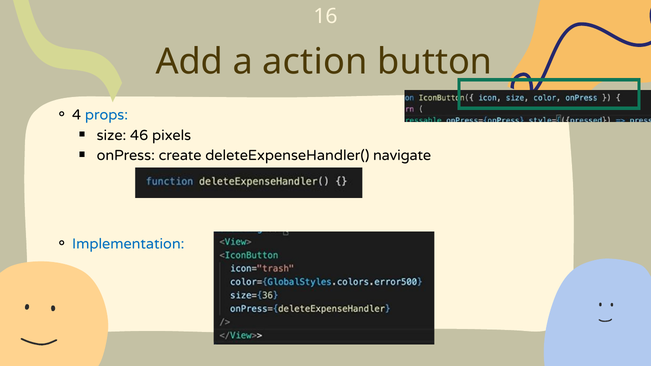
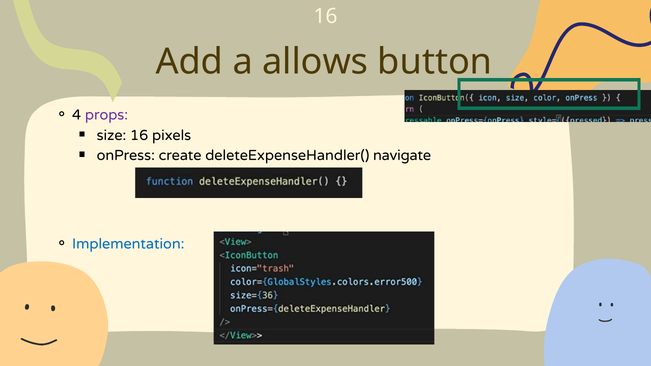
action: action -> allows
props colour: blue -> purple
size 46: 46 -> 16
